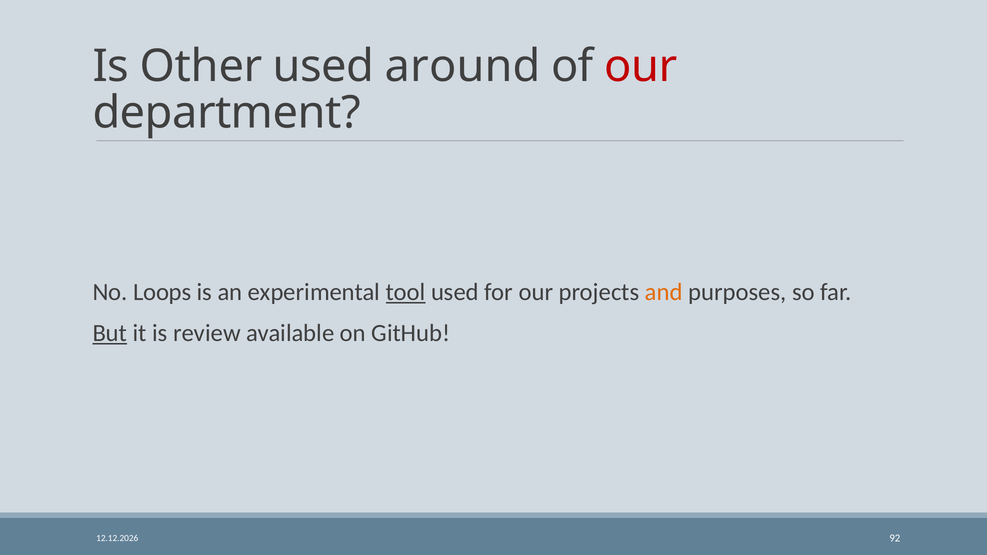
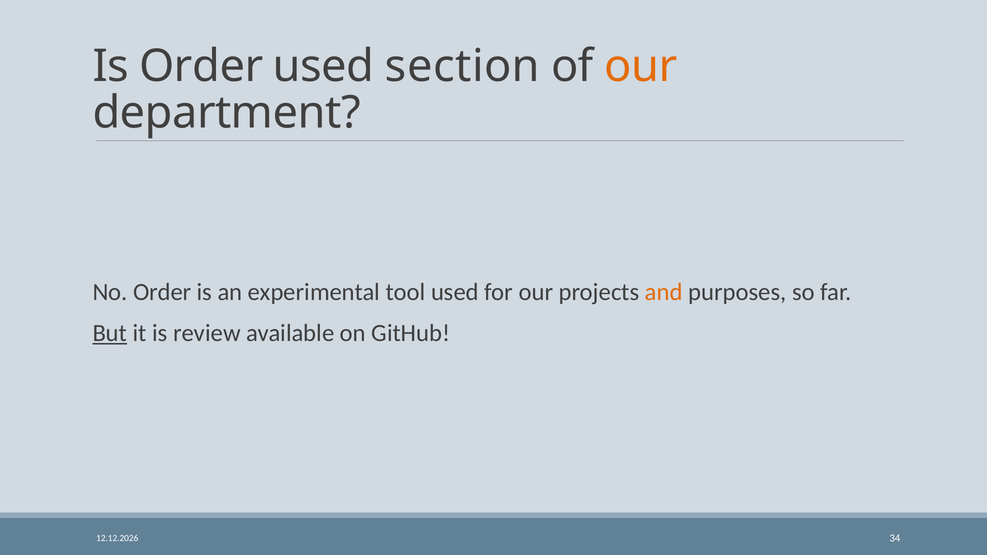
Is Other: Other -> Order
around: around -> section
our at (641, 67) colour: red -> orange
No Loops: Loops -> Order
tool underline: present -> none
92: 92 -> 34
